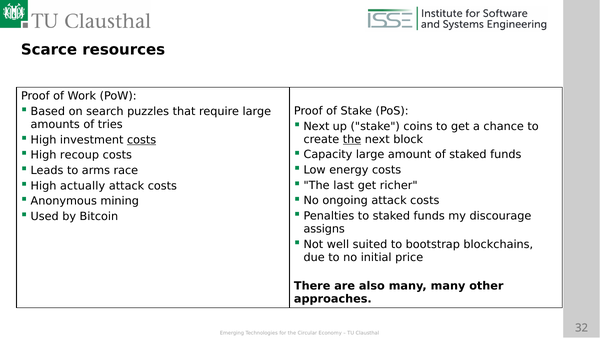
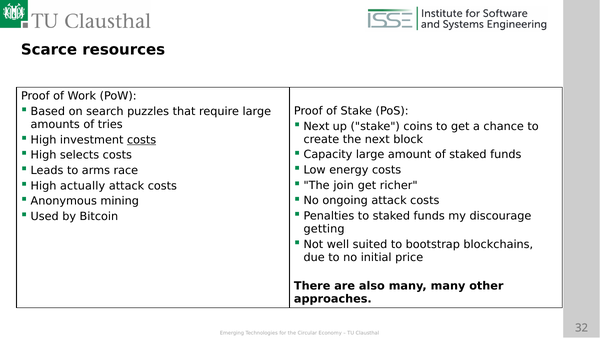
the at (352, 139) underline: present -> none
recoup: recoup -> selects
last: last -> join
assigns: assigns -> getting
